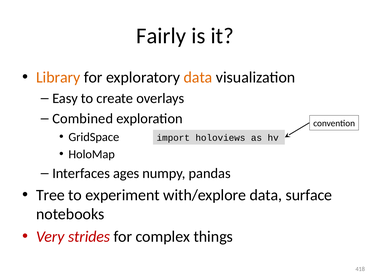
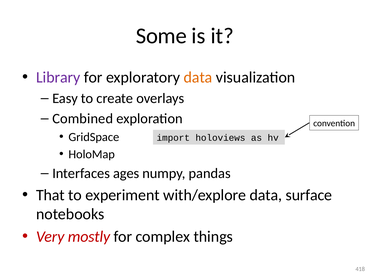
Fairly: Fairly -> Some
Library colour: orange -> purple
Tree: Tree -> That
strides: strides -> mostly
